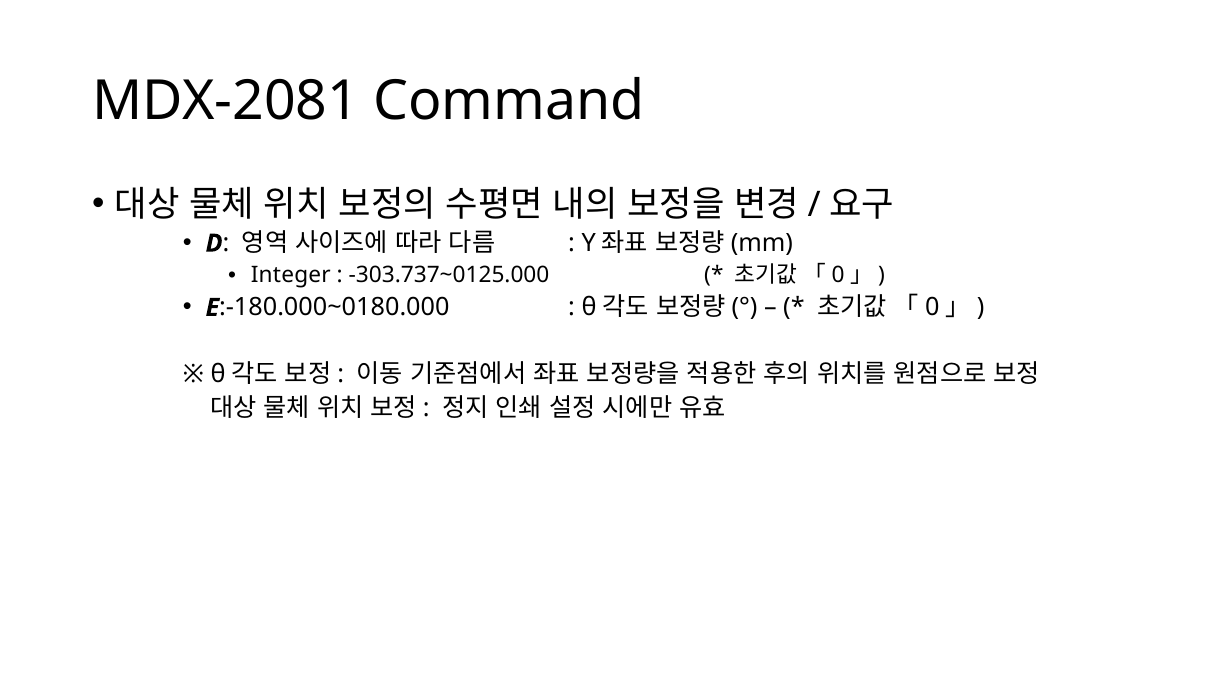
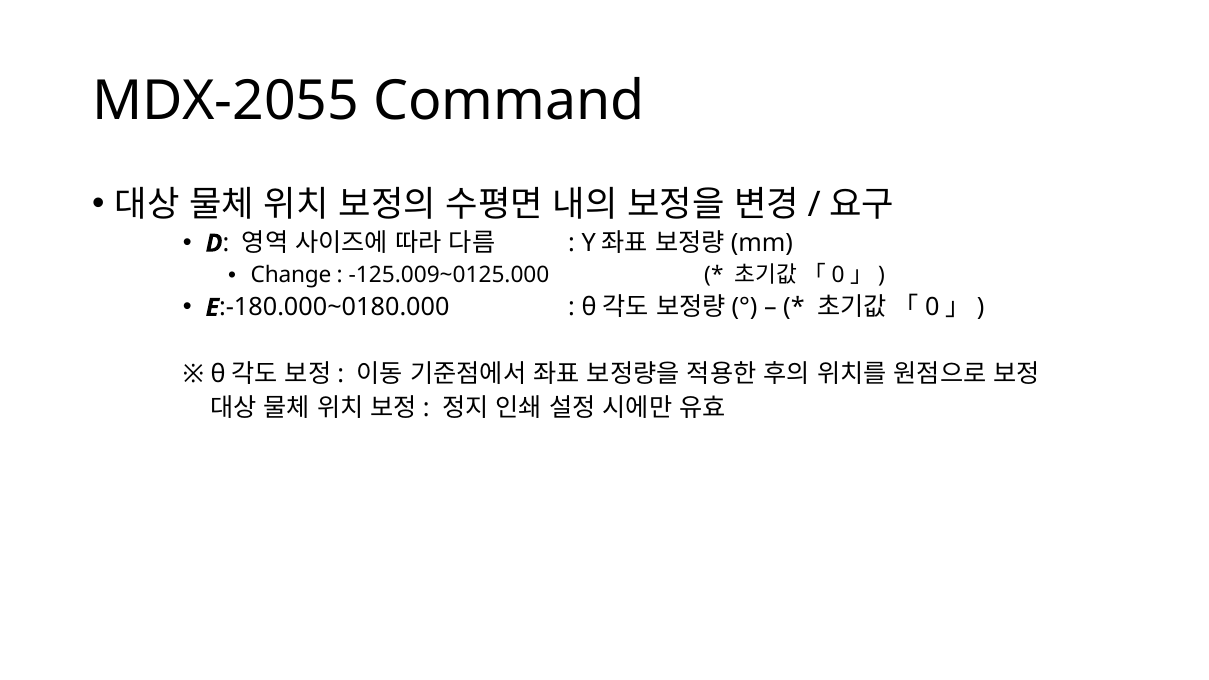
MDX-2081: MDX-2081 -> MDX-2055
Integer: Integer -> Change
-303.737~0125.000: -303.737~0125.000 -> -125.009~0125.000
